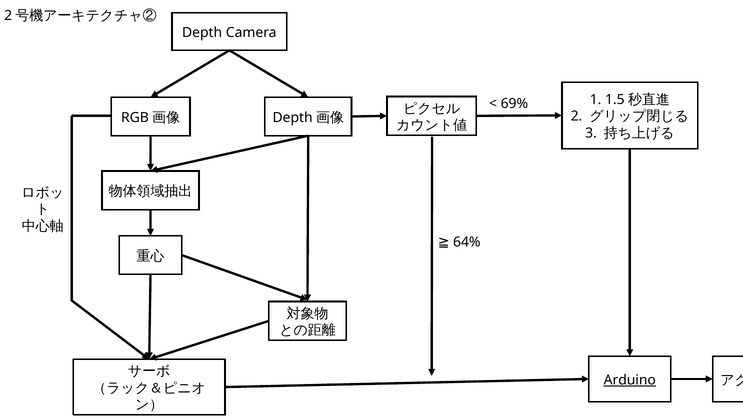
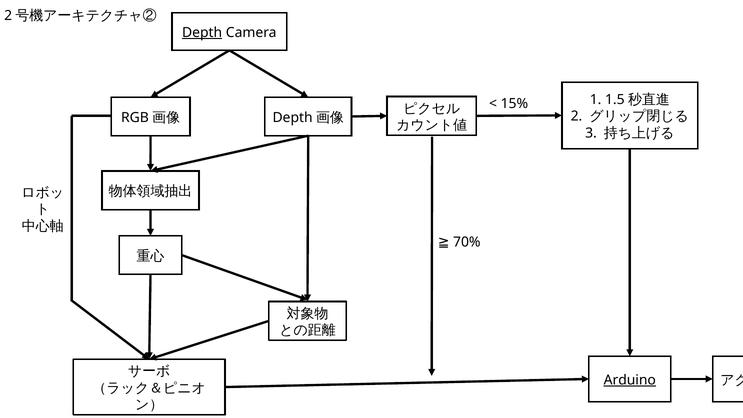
Depth underline: none -> present
69%: 69% -> 15%
64%: 64% -> 70%
